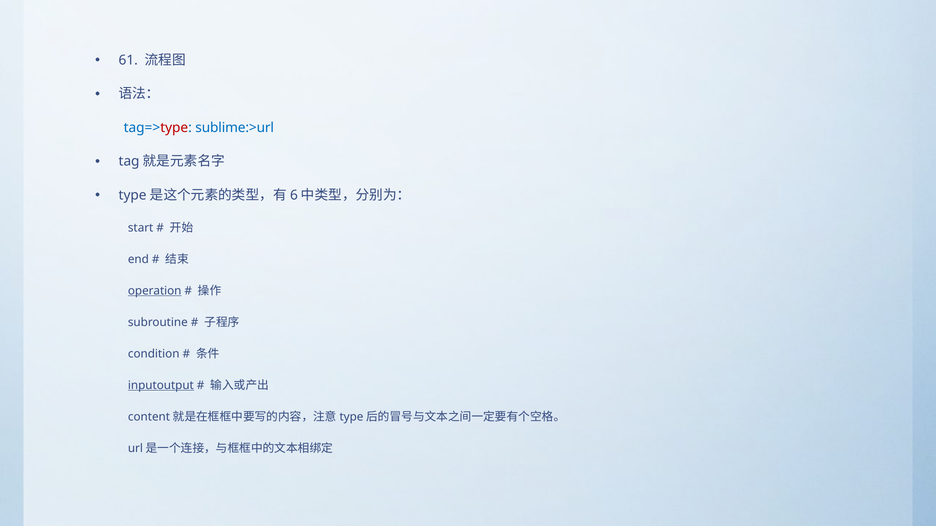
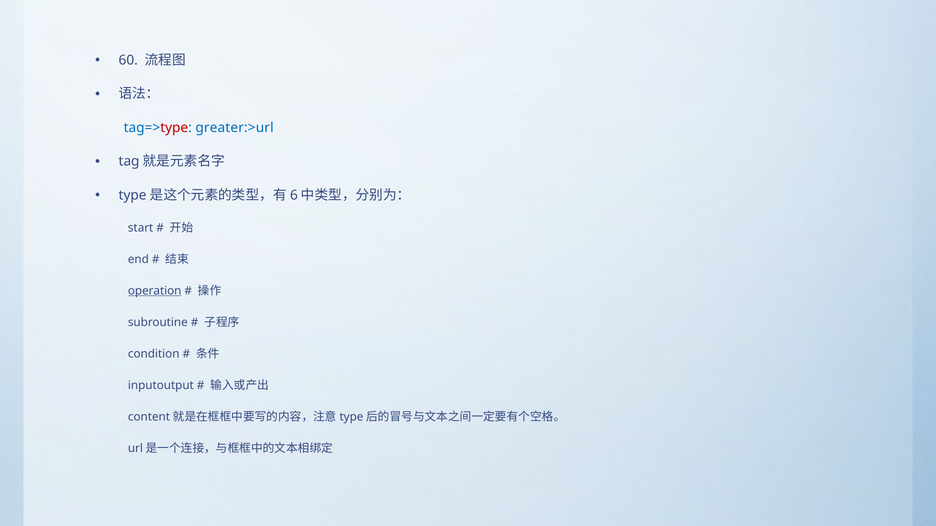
61: 61 -> 60
sublime:>url: sublime:>url -> greater:>url
inputoutput underline: present -> none
